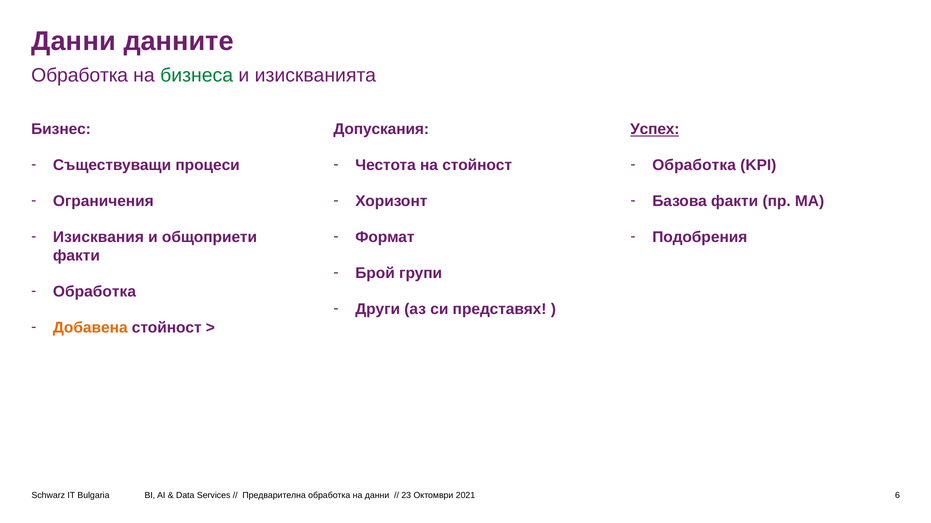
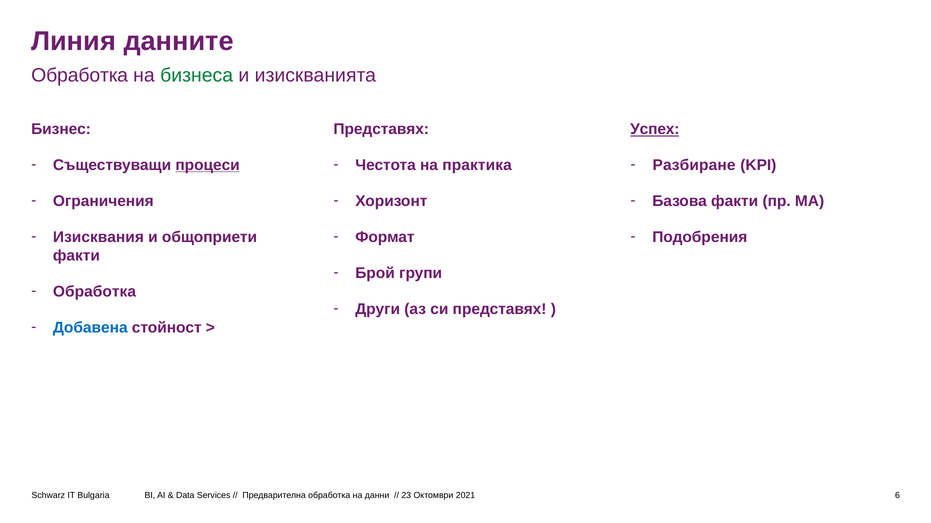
Данни at (73, 41): Данни -> Линия
Допускания at (381, 129): Допускания -> Представях
процеси underline: none -> present
на стойност: стойност -> практика
Обработка at (694, 165): Обработка -> Разбиране
Добавена colour: orange -> blue
